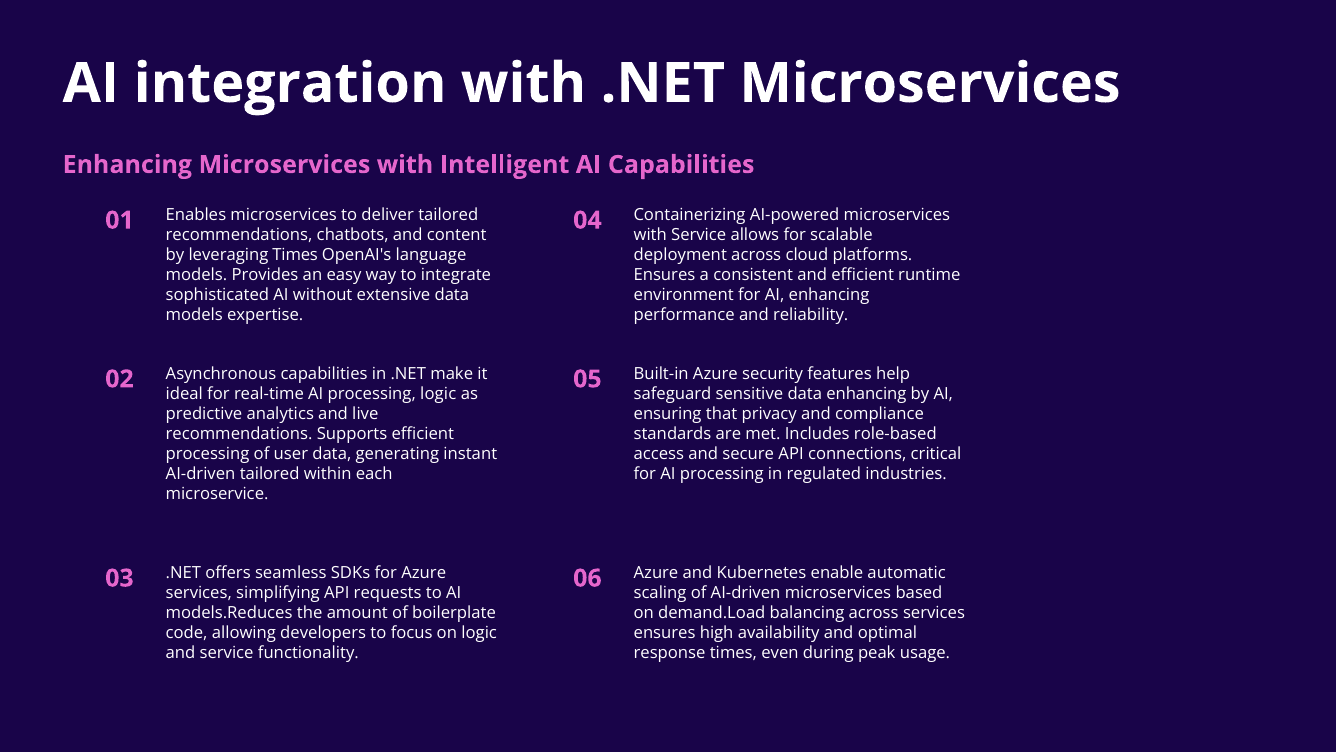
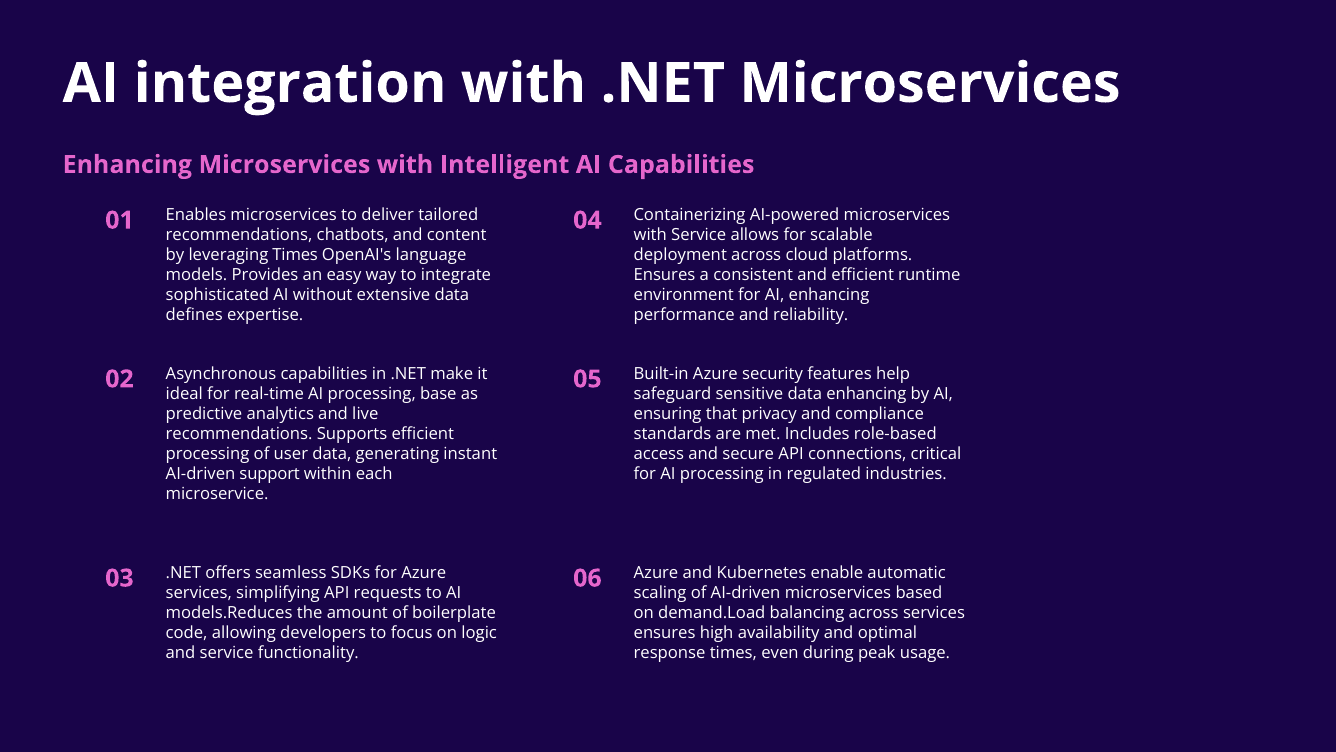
models at (194, 315): models -> defines
processing logic: logic -> base
AI-driven tailored: tailored -> support
